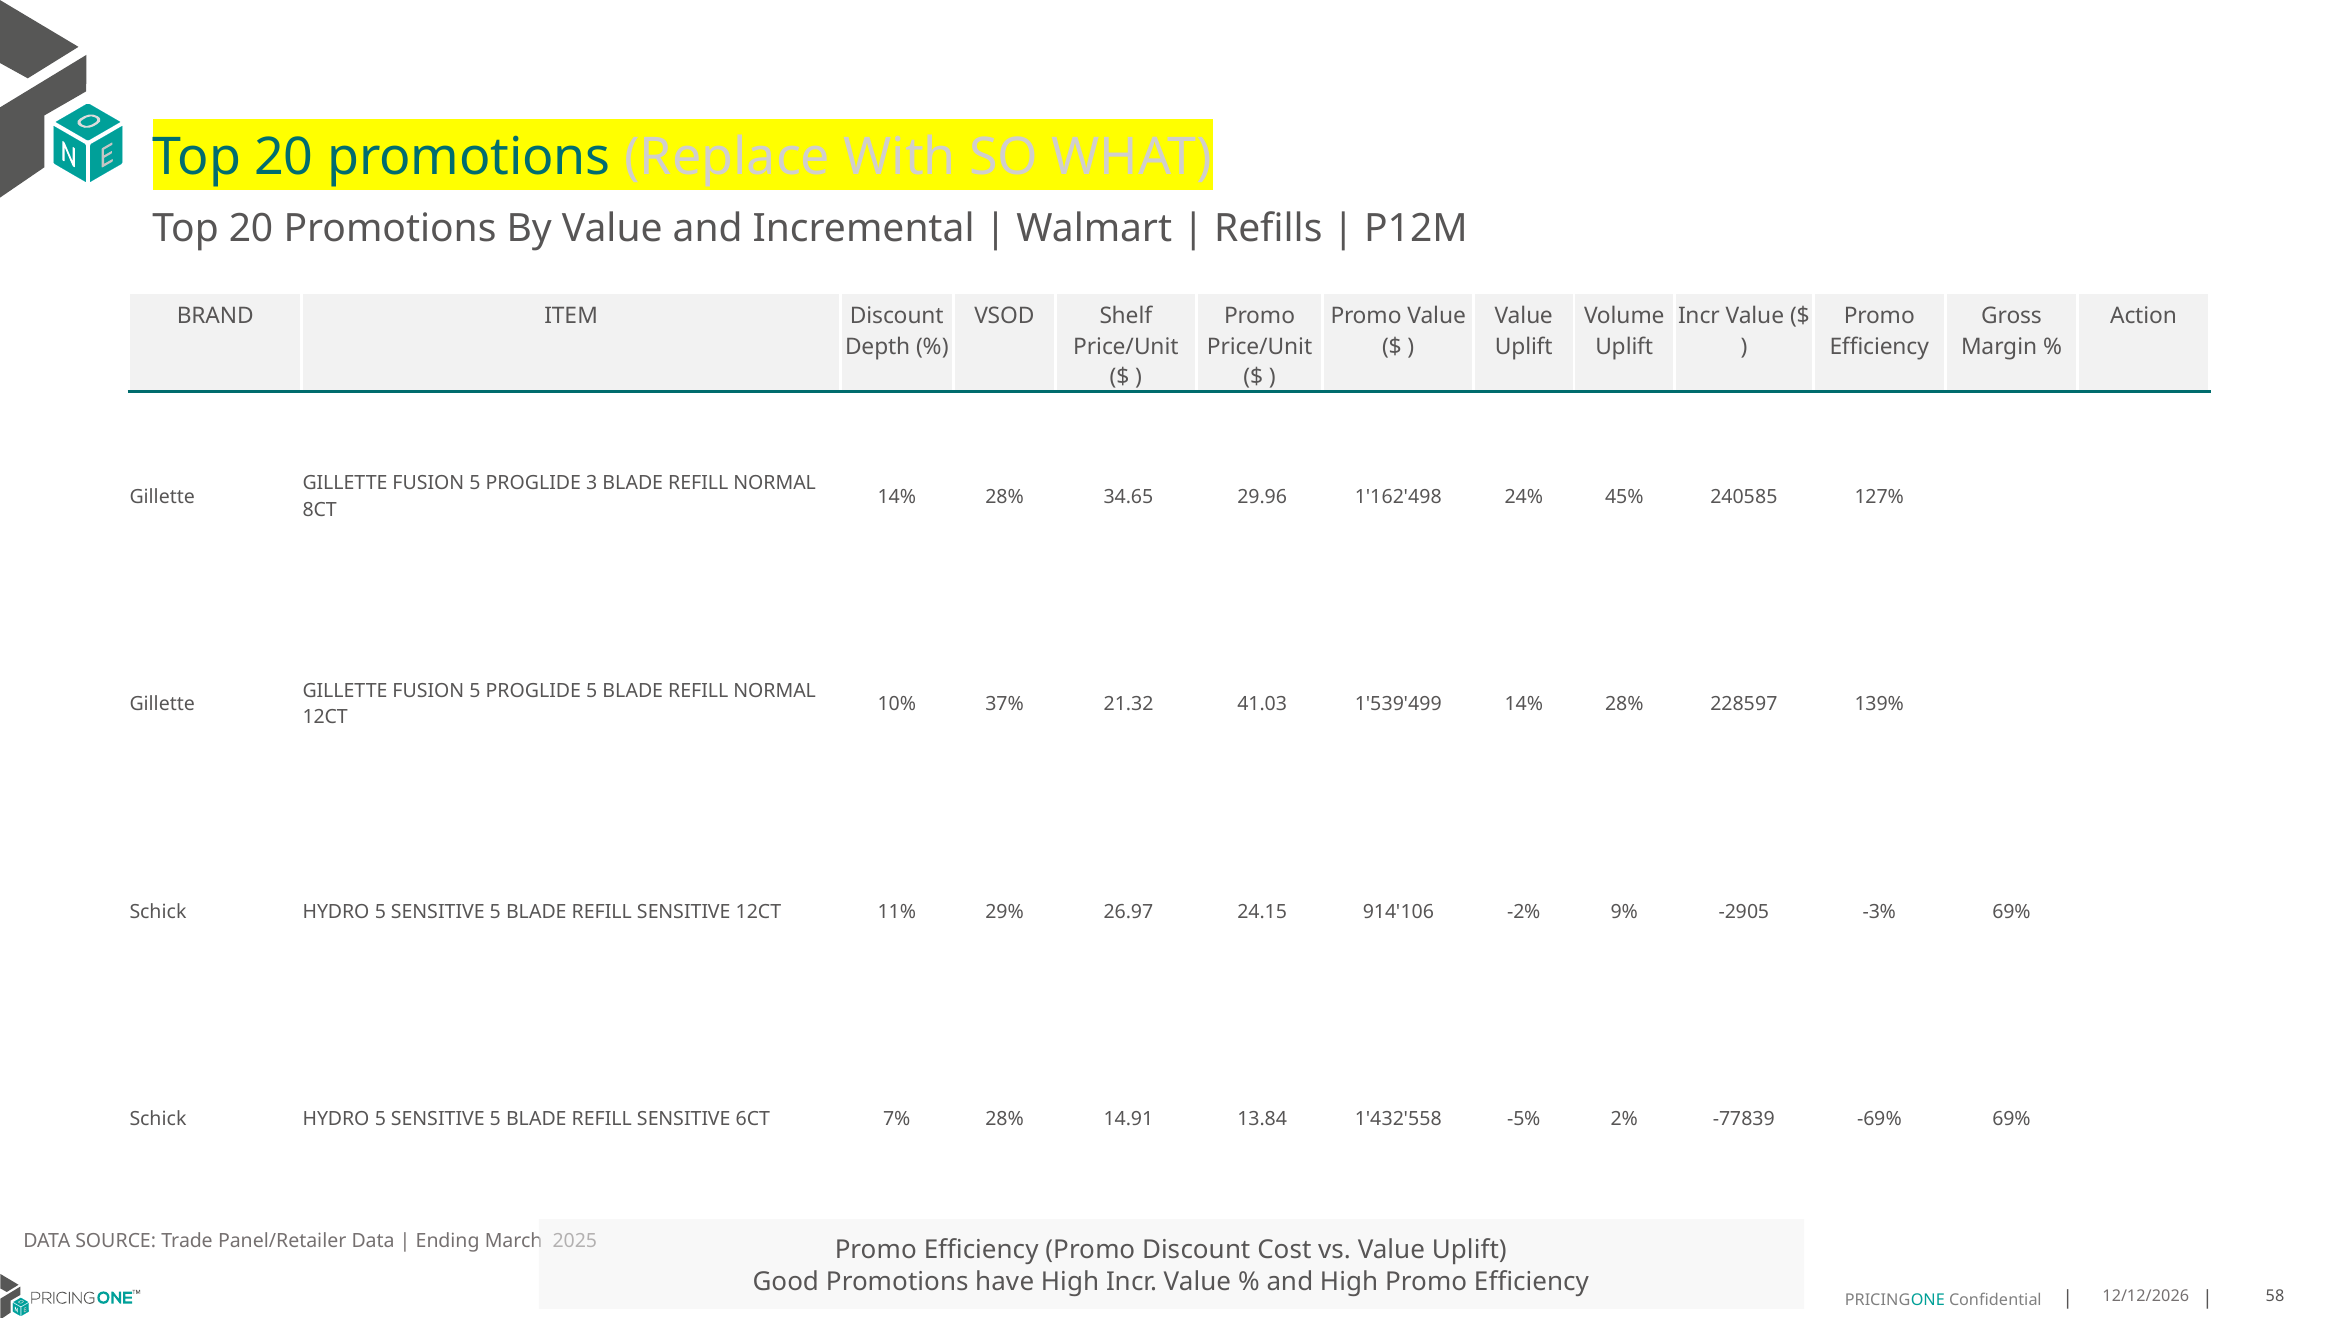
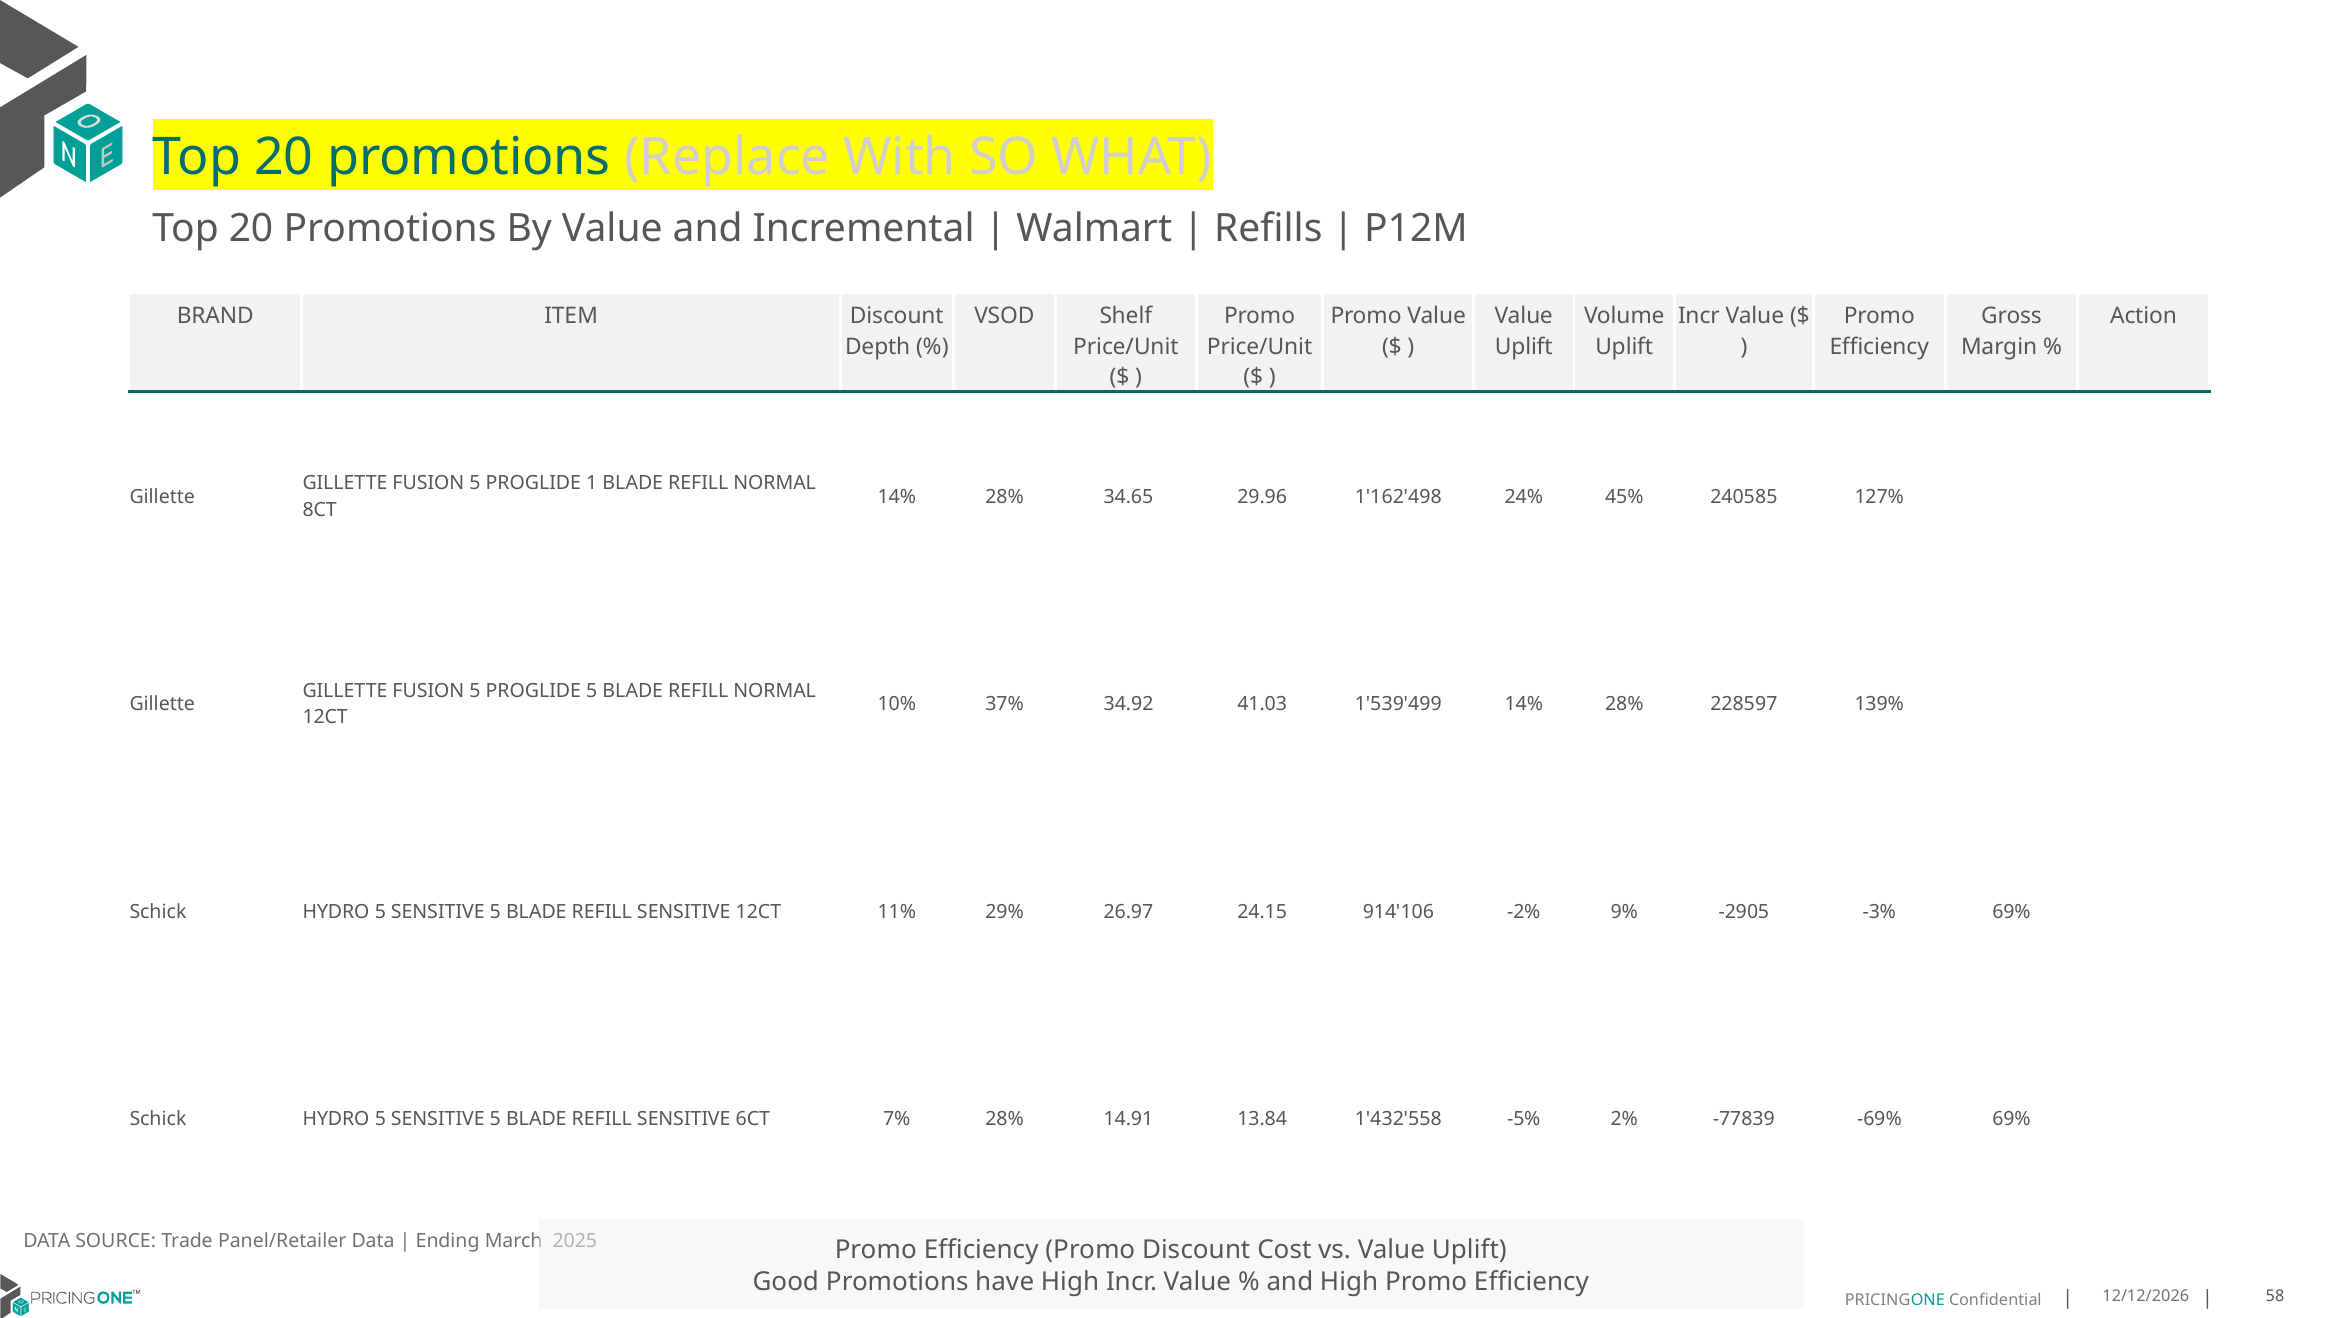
3: 3 -> 1
21.32: 21.32 -> 34.92
